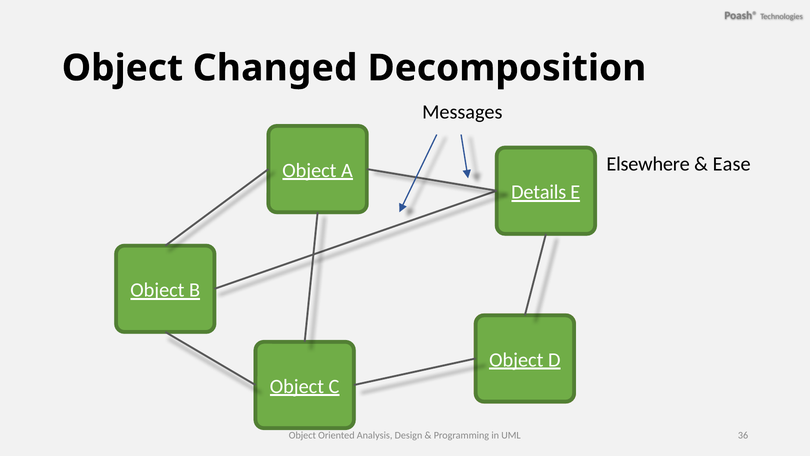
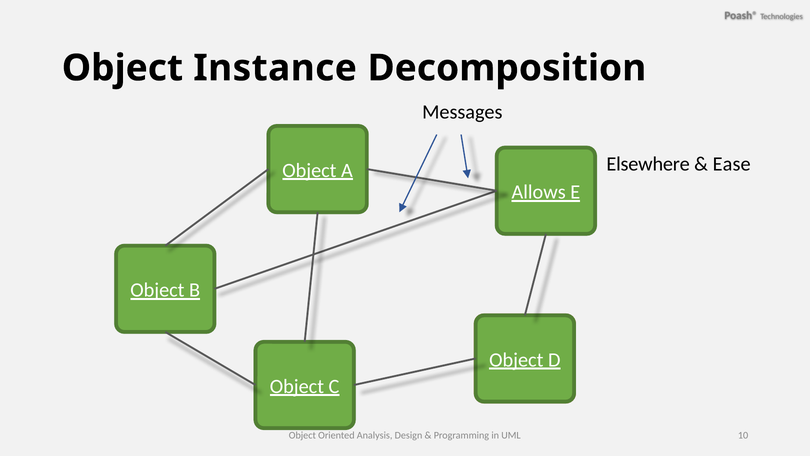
Changed: Changed -> Instance
Details: Details -> Allows
36: 36 -> 10
